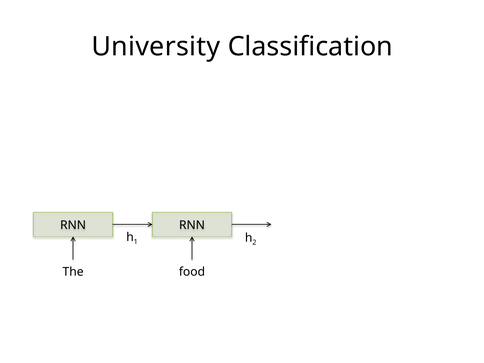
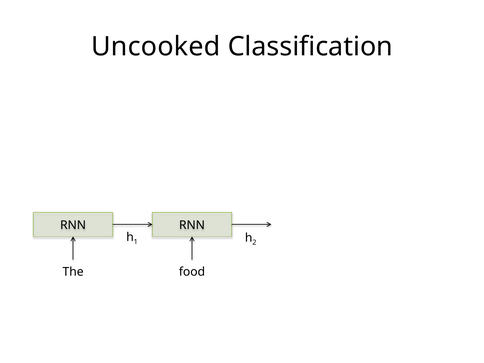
University: University -> Uncooked
